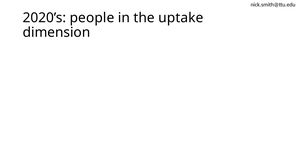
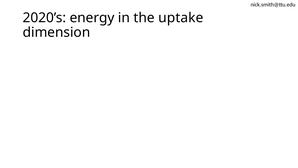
people: people -> energy
